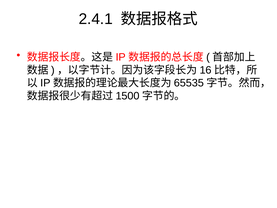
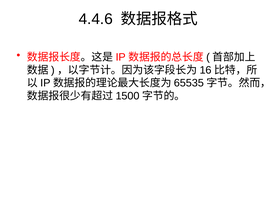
2.4.1: 2.4.1 -> 4.4.6
